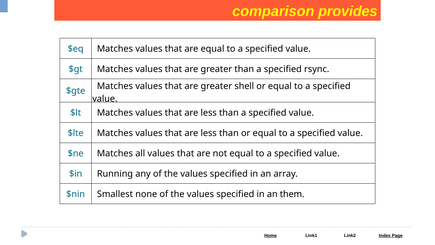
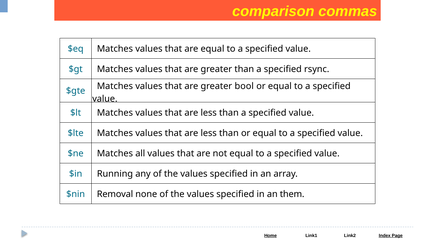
provides: provides -> commas
shell: shell -> bool
Smallest: Smallest -> Removal
